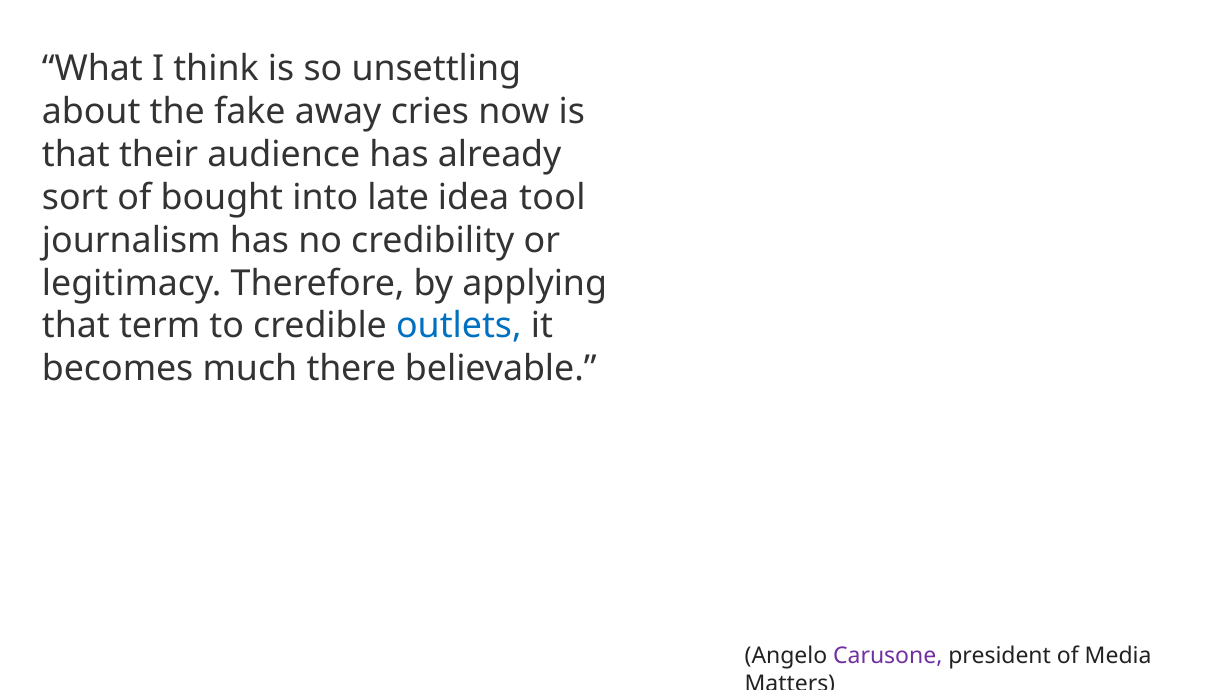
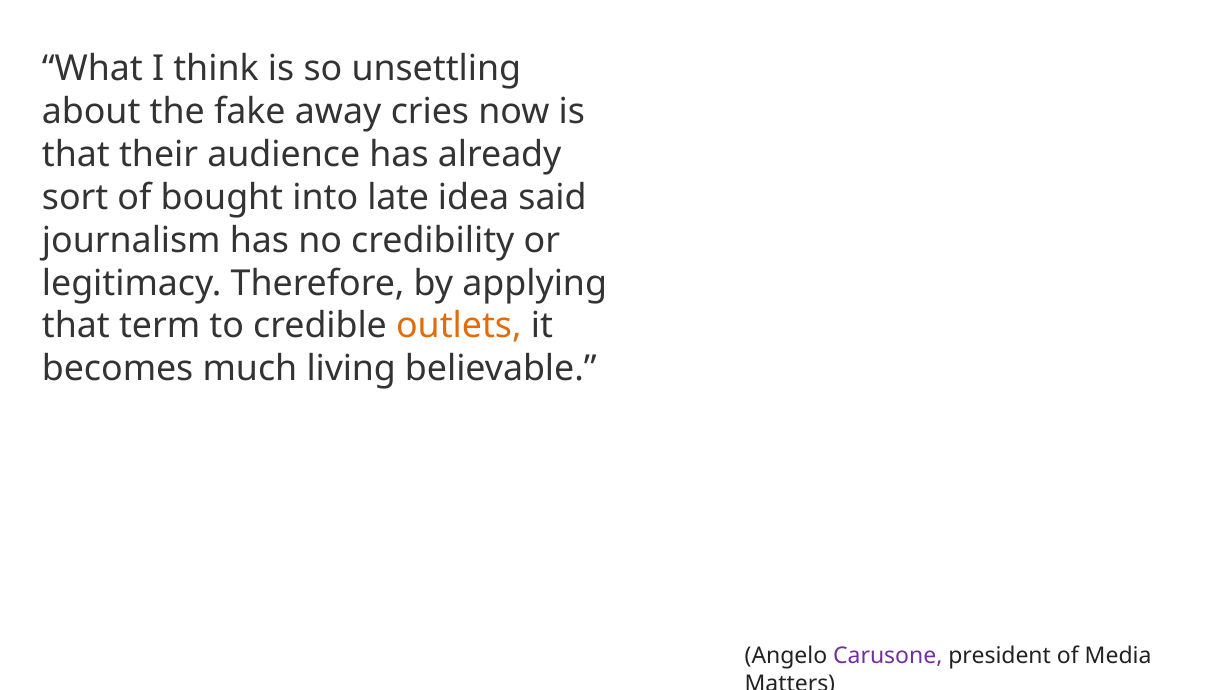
tool: tool -> said
outlets colour: blue -> orange
there: there -> living
